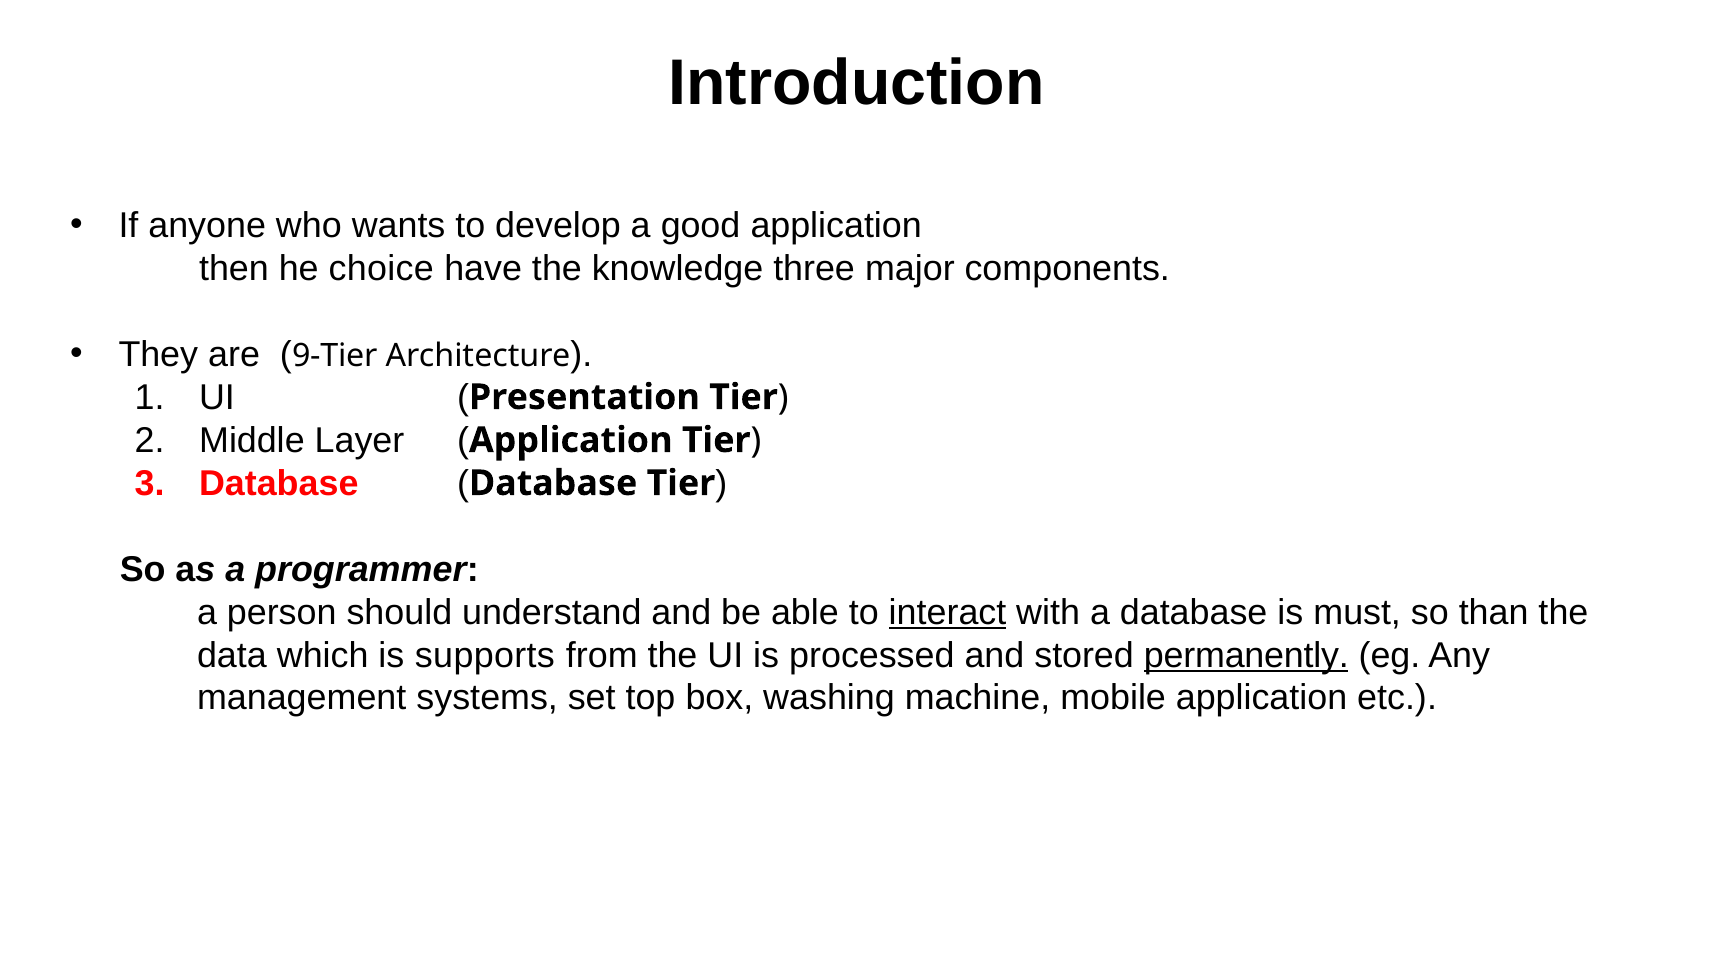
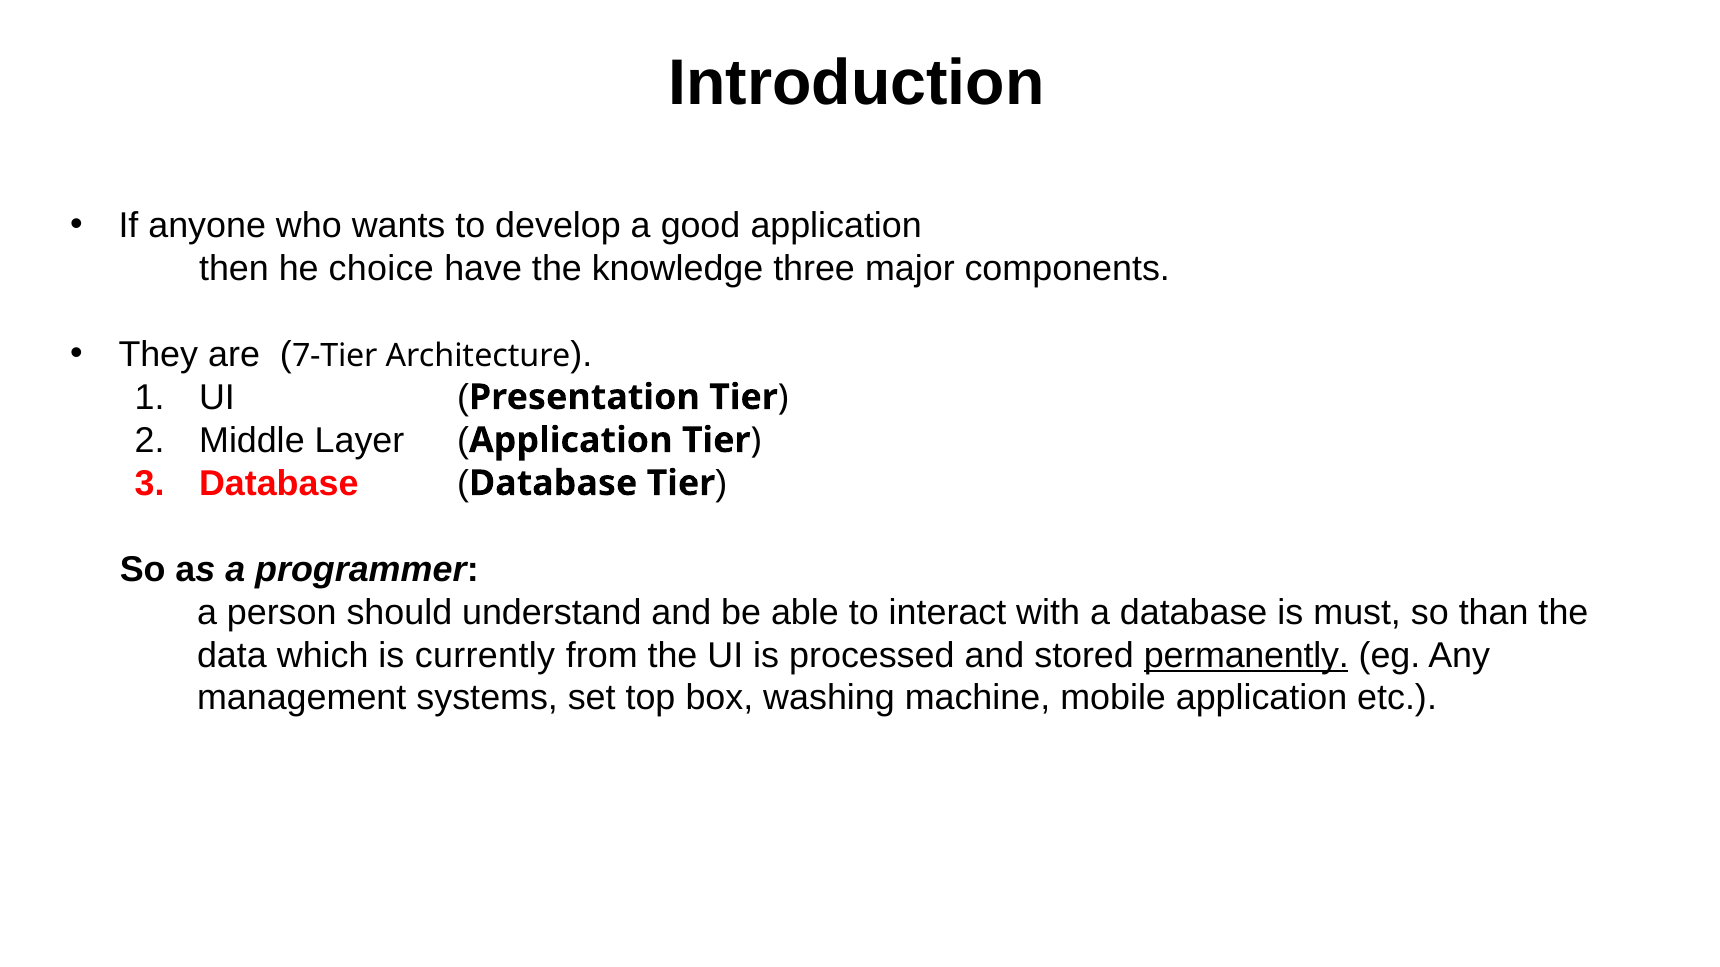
9-Tier: 9-Tier -> 7-Tier
interact underline: present -> none
supports: supports -> currently
